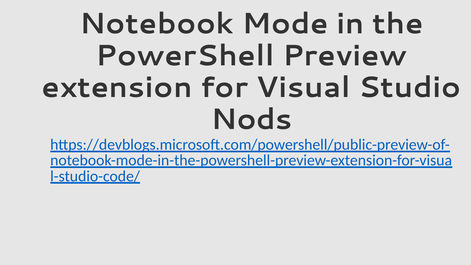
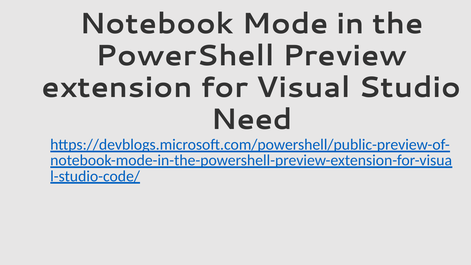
Nods: Nods -> Need
